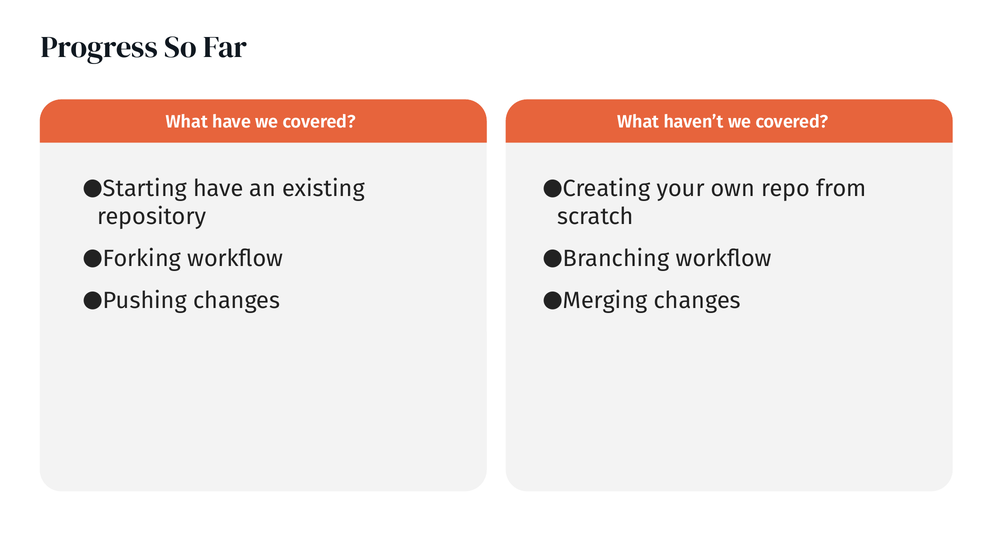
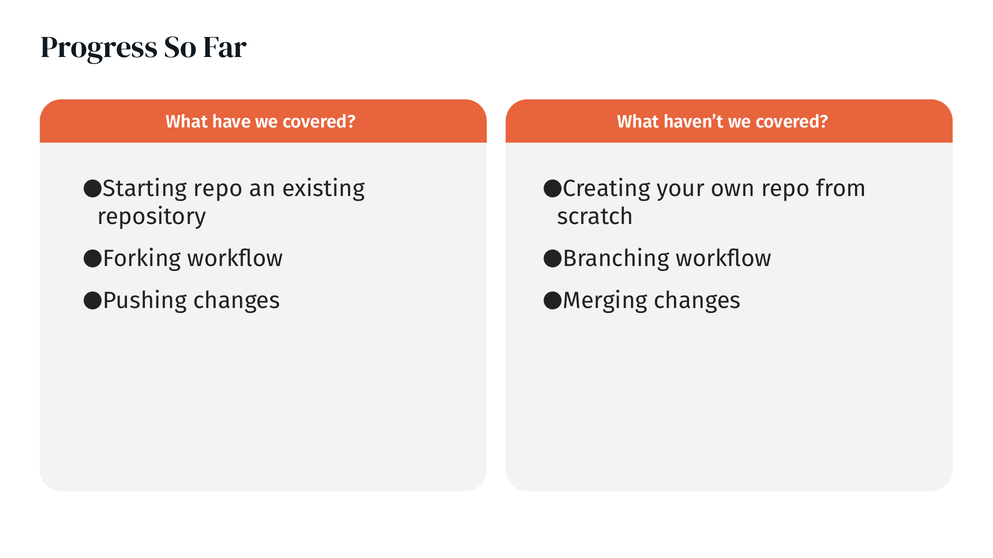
have at (218, 189): have -> repo
